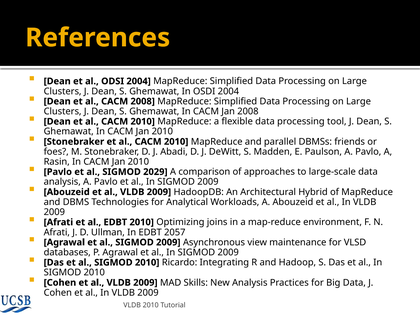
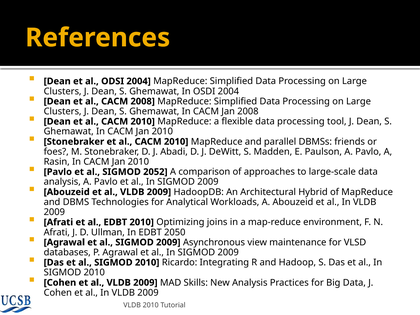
2029: 2029 -> 2052
2057: 2057 -> 2050
